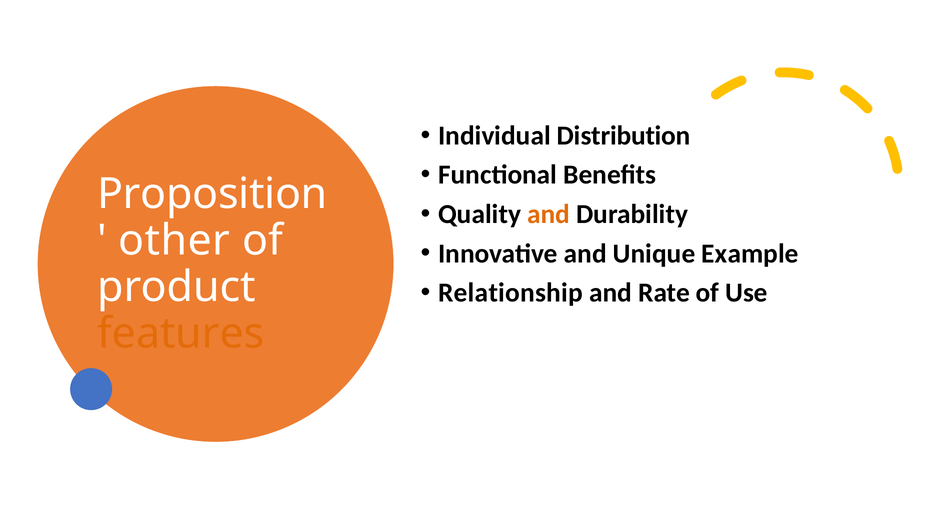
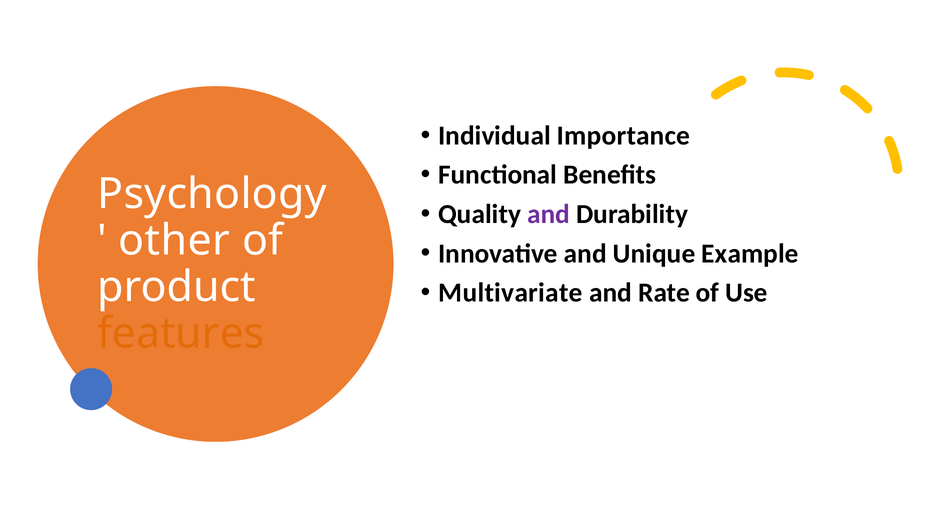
Distribution: Distribution -> Importance
Proposition: Proposition -> Psychology
and at (549, 214) colour: orange -> purple
Relationship: Relationship -> Multivariate
